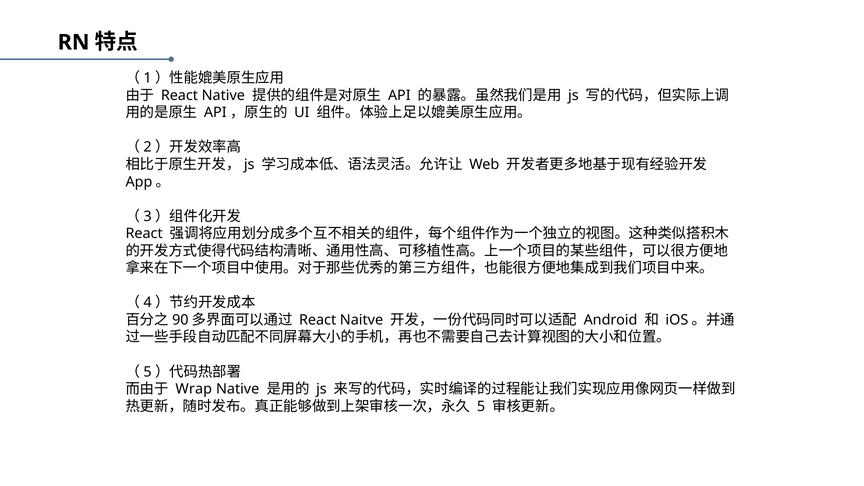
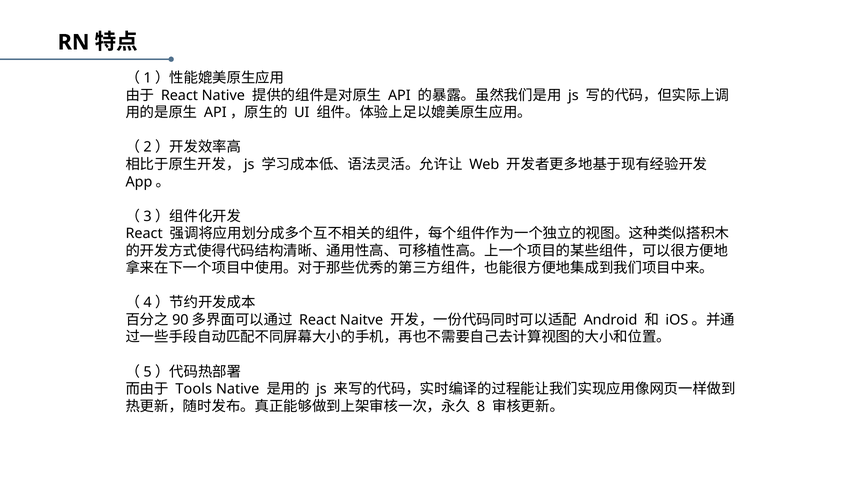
Wrap: Wrap -> Tools
5: 5 -> 8
